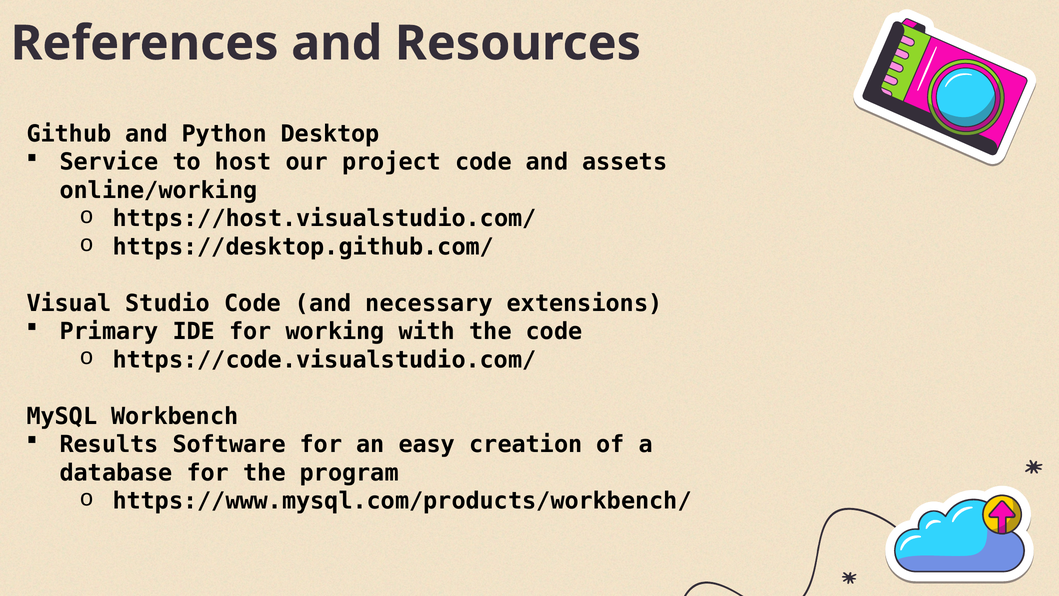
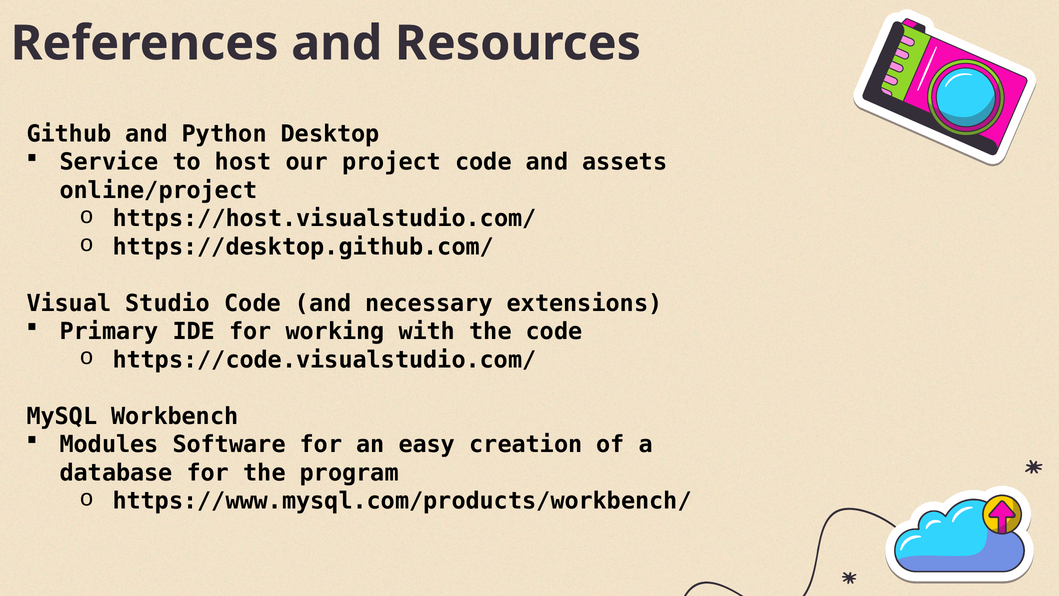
online/working: online/working -> online/project
Results: Results -> Modules
